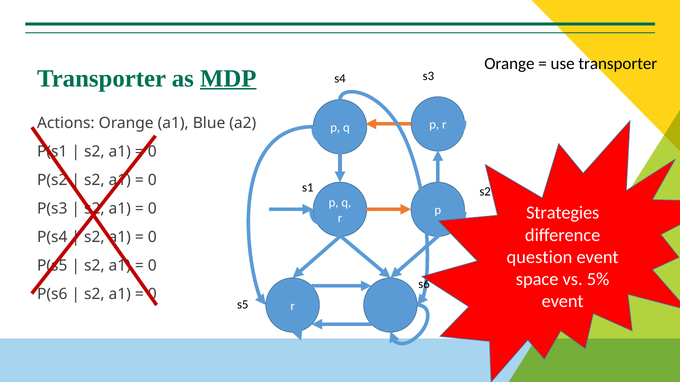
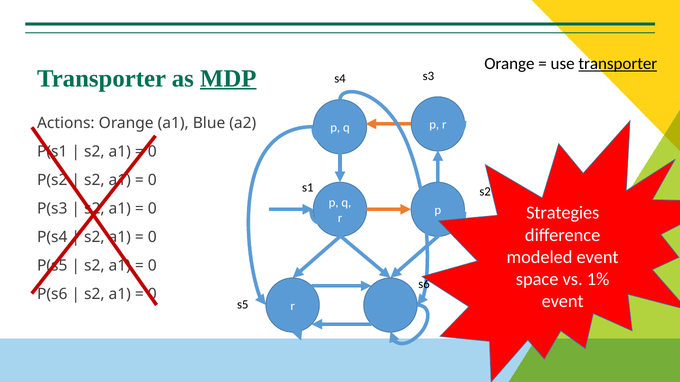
transporter at (618, 64) underline: none -> present
question: question -> modeled
5%: 5% -> 1%
